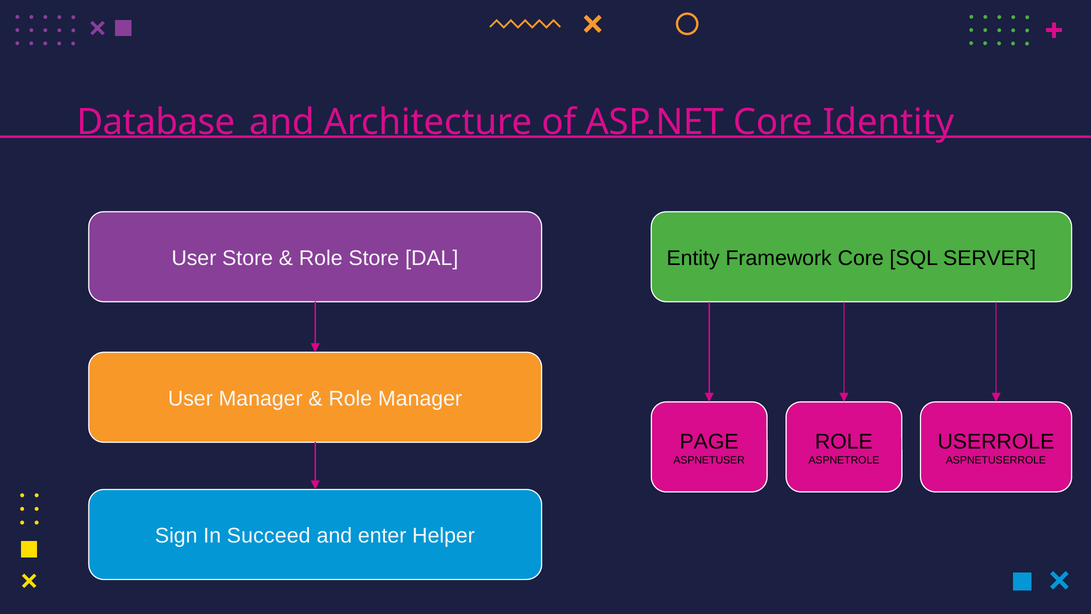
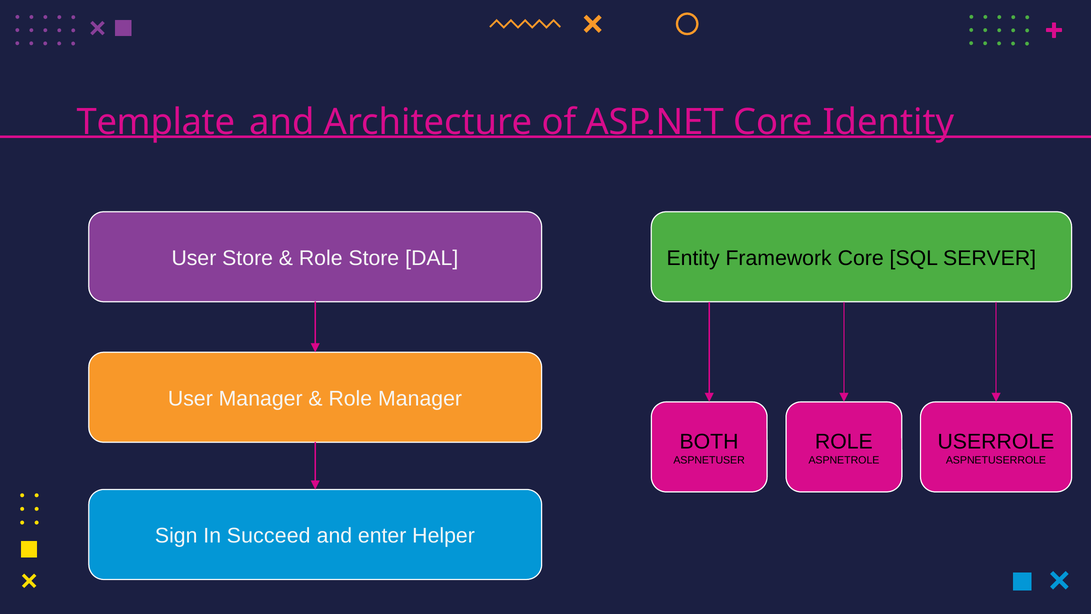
Database: Database -> Template
PAGE: PAGE -> BOTH
